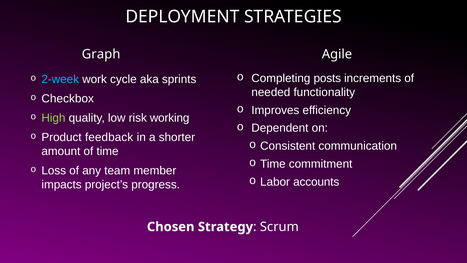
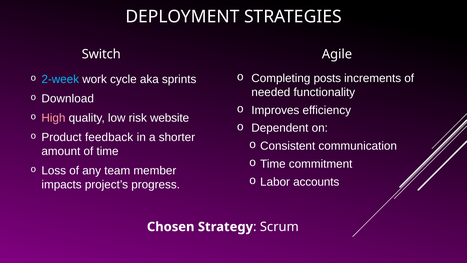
Graph: Graph -> Switch
Checkbox: Checkbox -> Download
High colour: light green -> pink
working: working -> website
